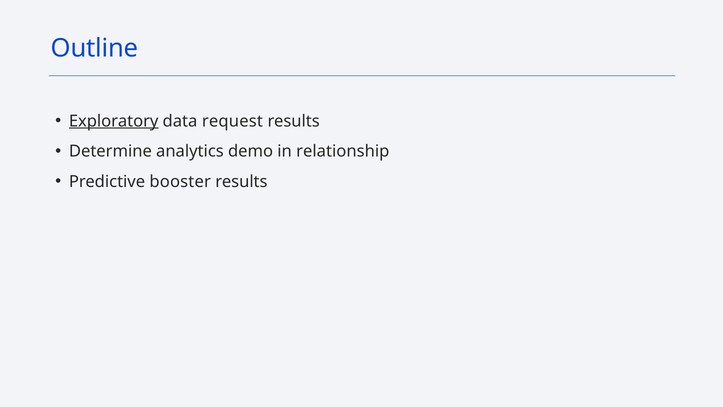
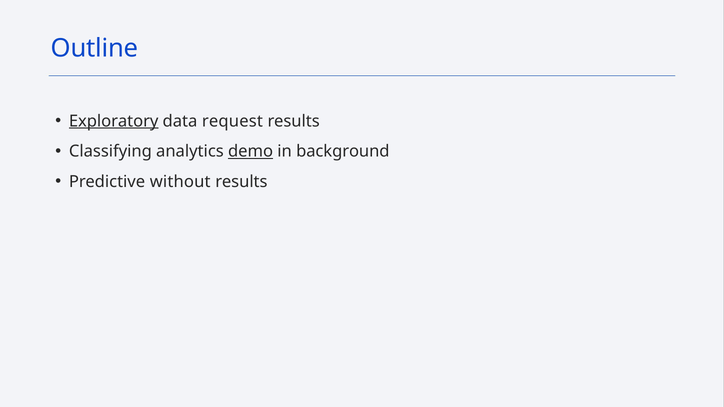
Determine: Determine -> Classifying
demo underline: none -> present
relationship: relationship -> background
booster: booster -> without
